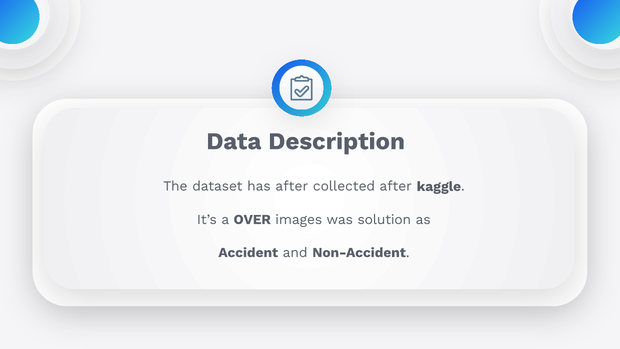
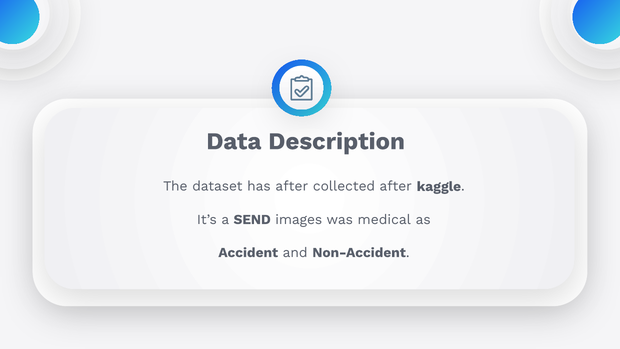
OVER: OVER -> SEND
solution: solution -> medical
